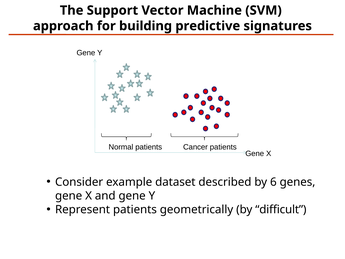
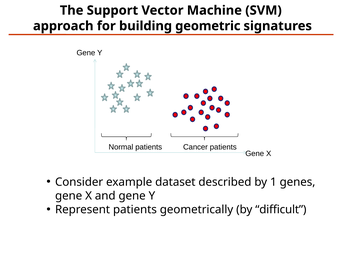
predictive: predictive -> geometric
6: 6 -> 1
